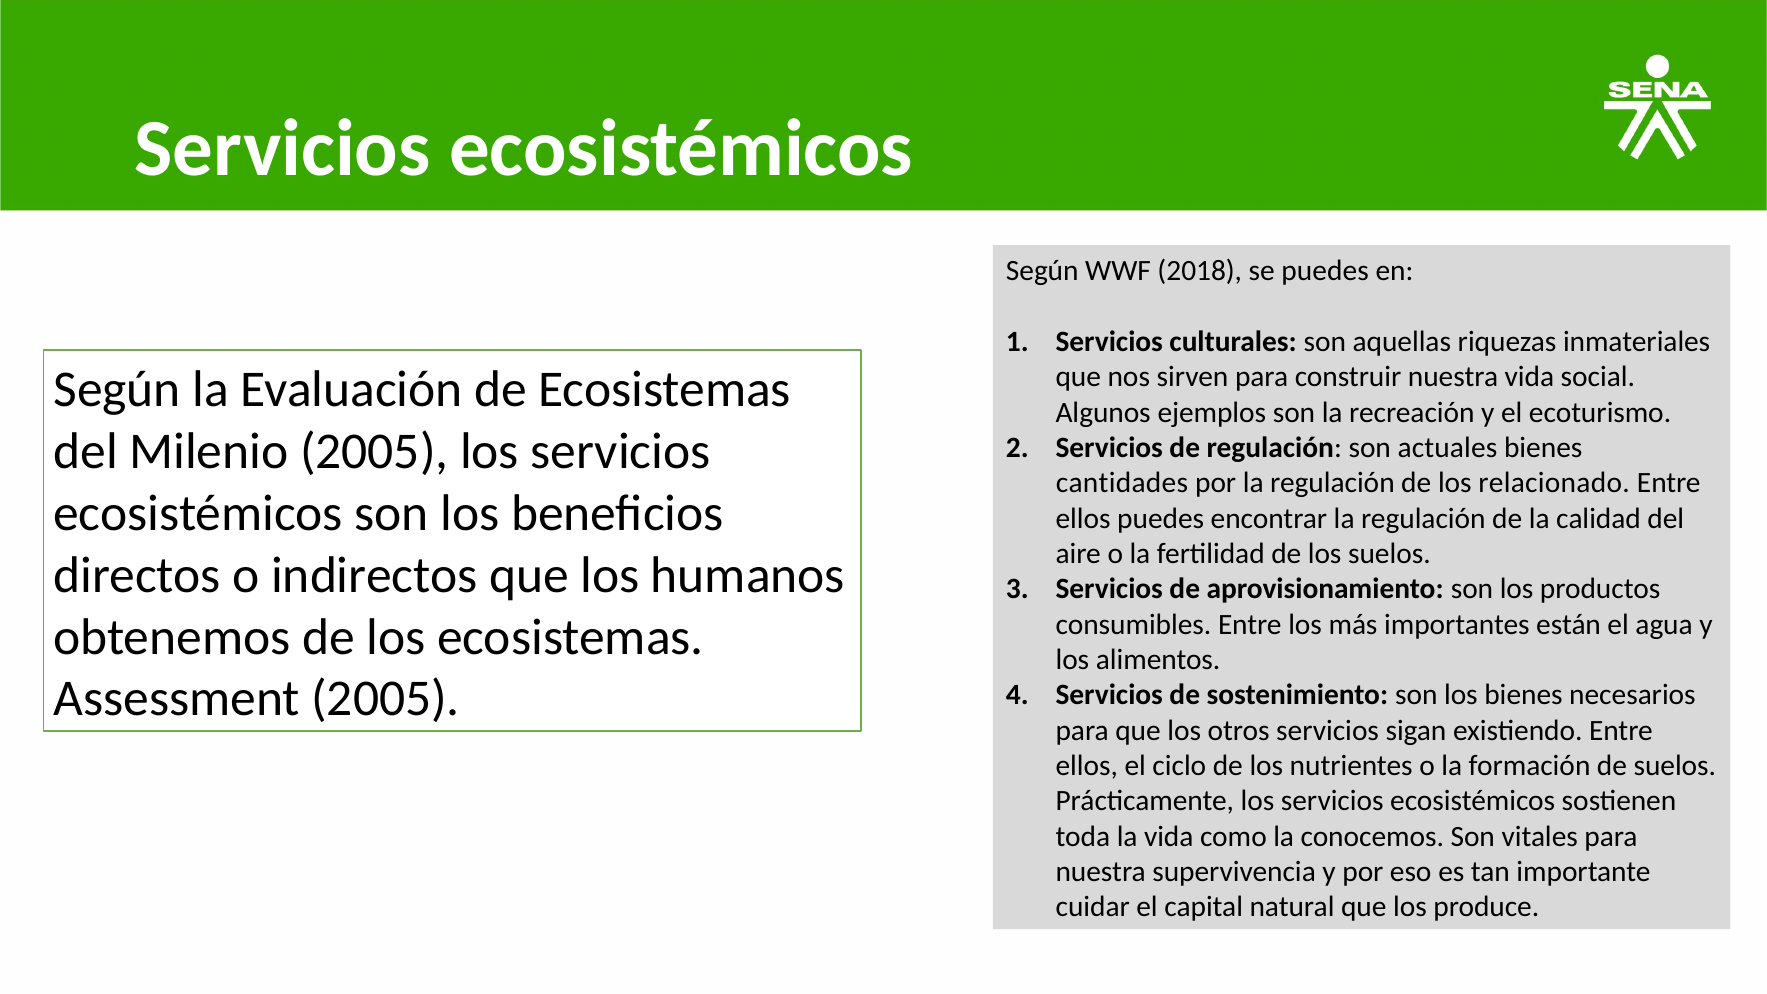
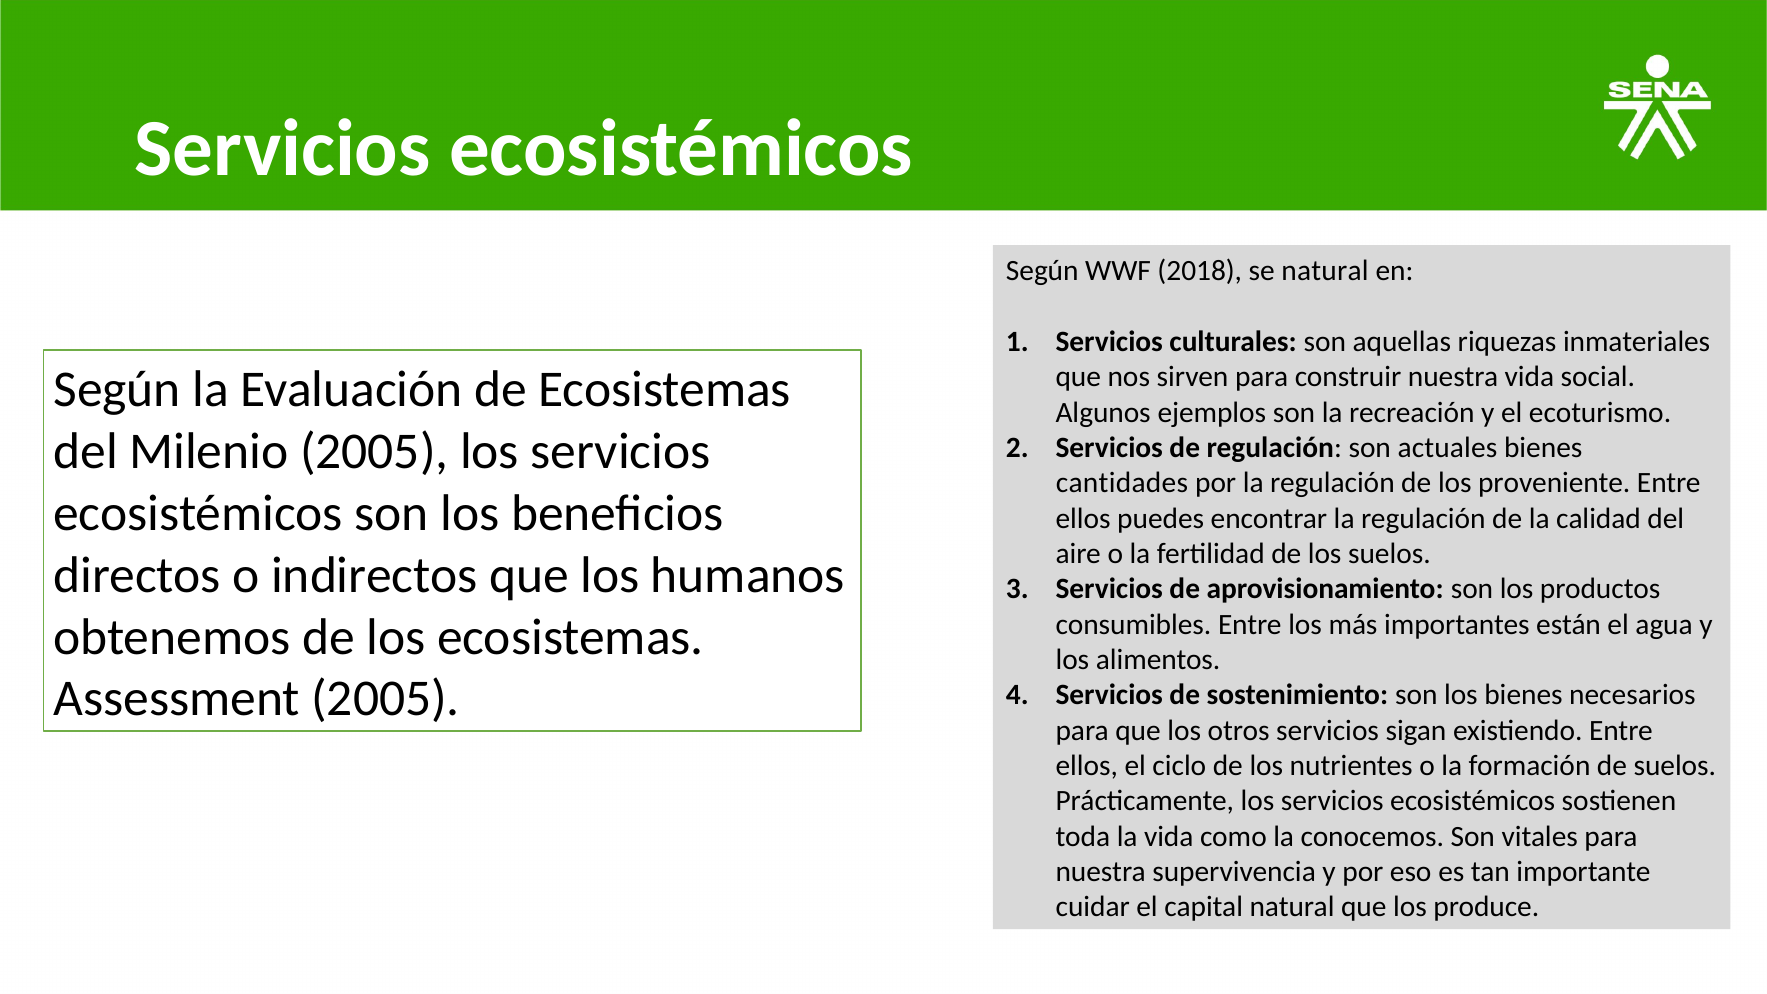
se puedes: puedes -> natural
relacionado: relacionado -> proveniente
